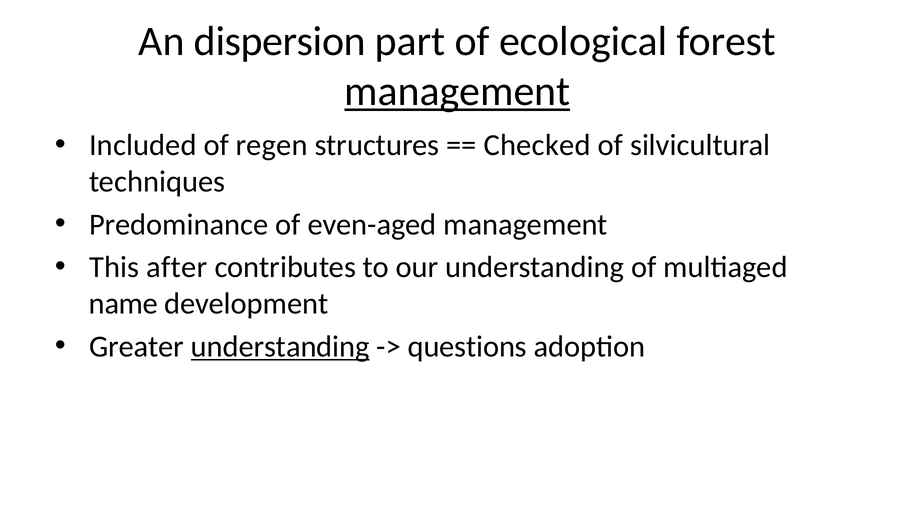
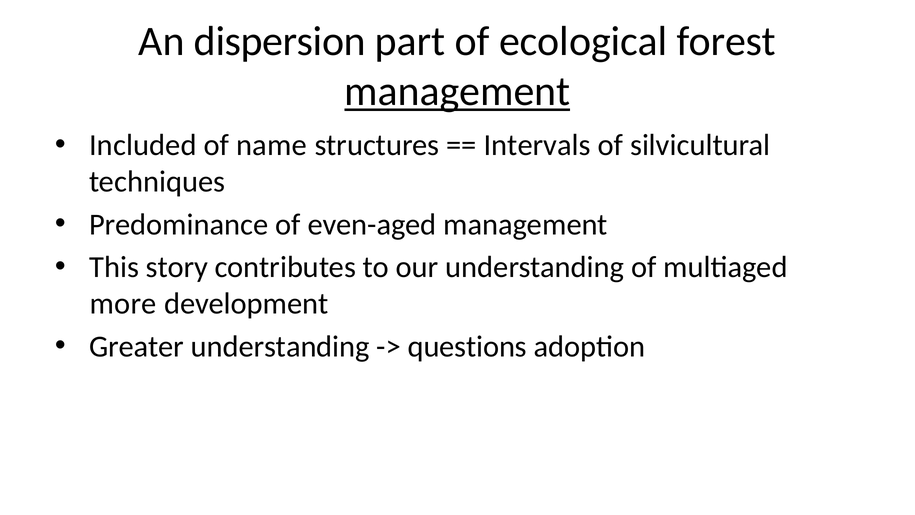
regen: regen -> name
Checked: Checked -> Intervals
after: after -> story
name: name -> more
understanding at (280, 346) underline: present -> none
